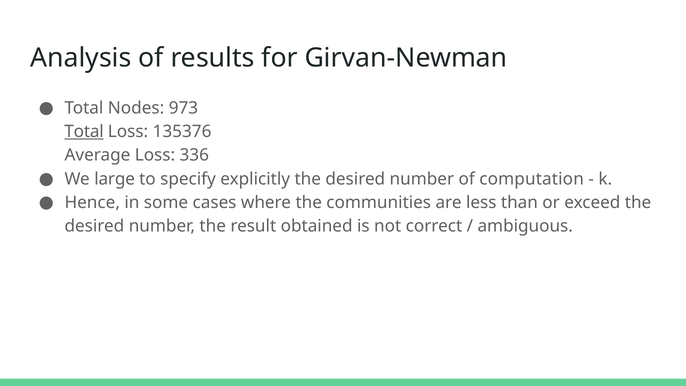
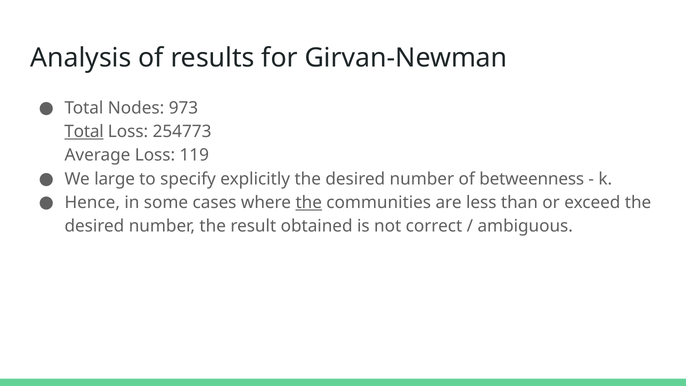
135376: 135376 -> 254773
336: 336 -> 119
computation: computation -> betweenness
the at (309, 203) underline: none -> present
